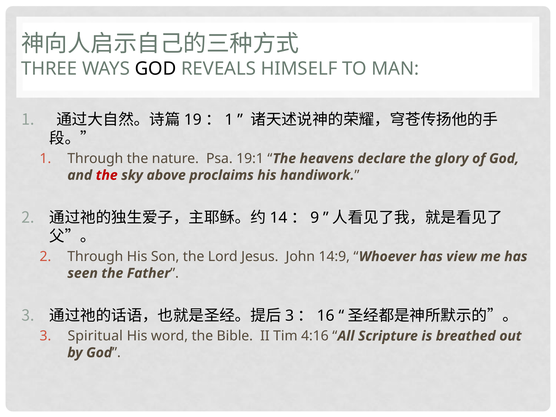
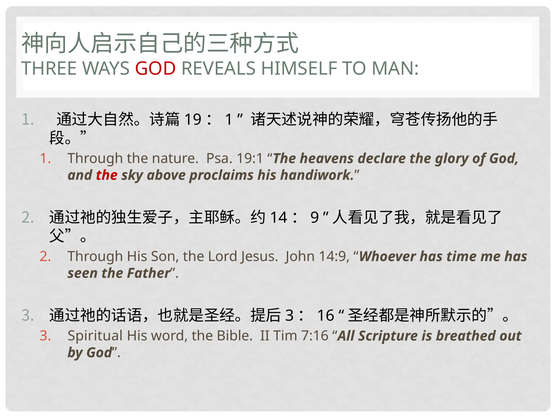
GOD at (156, 69) colour: black -> red
view: view -> time
4:16: 4:16 -> 7:16
